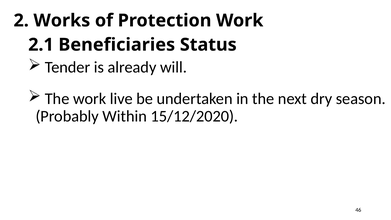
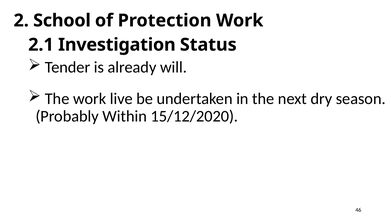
Works: Works -> School
Beneficiaries: Beneficiaries -> Investigation
